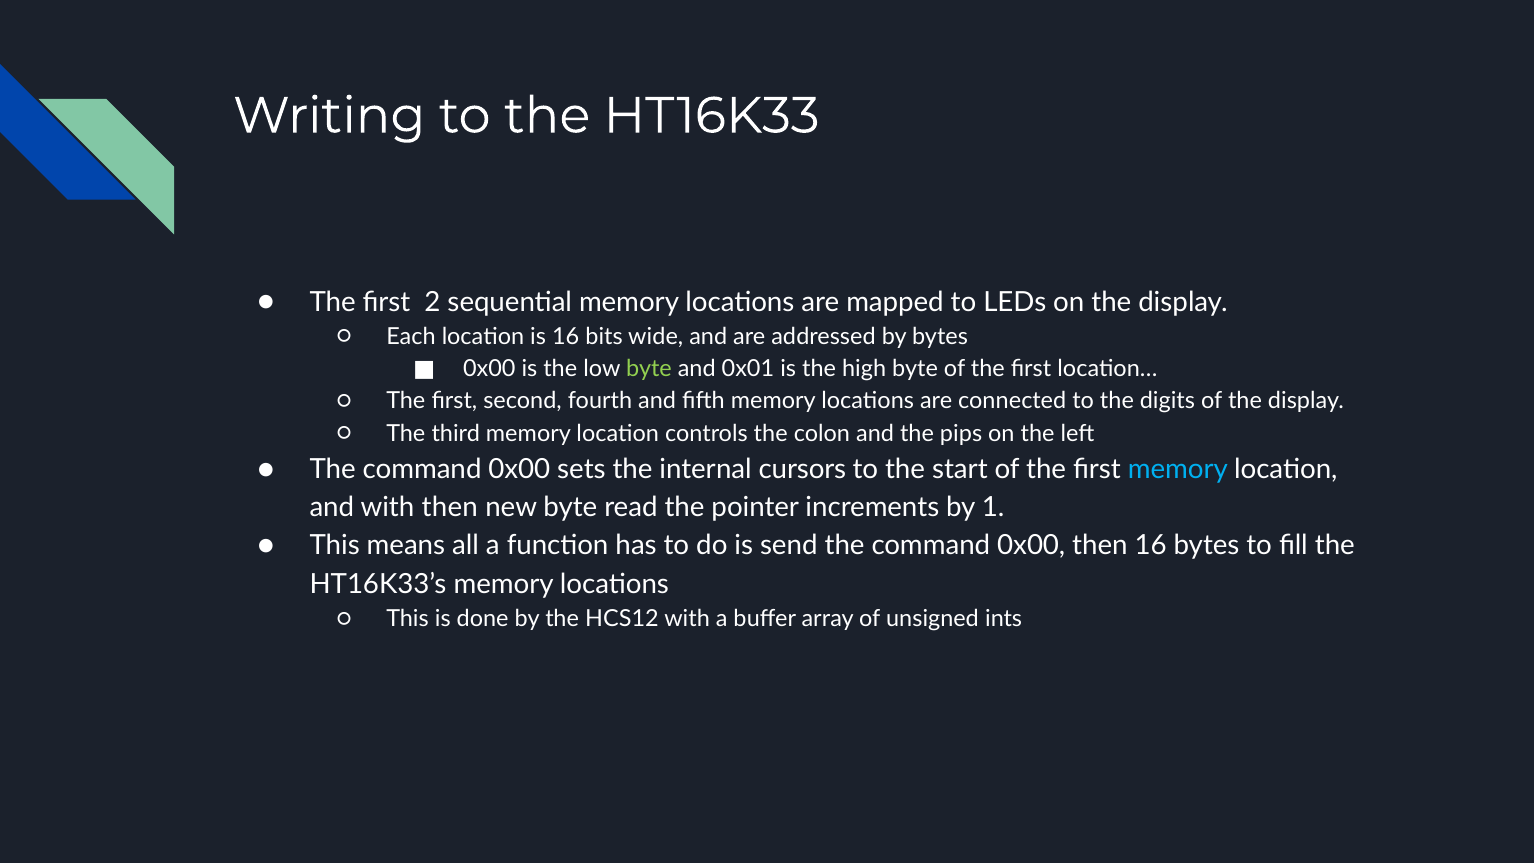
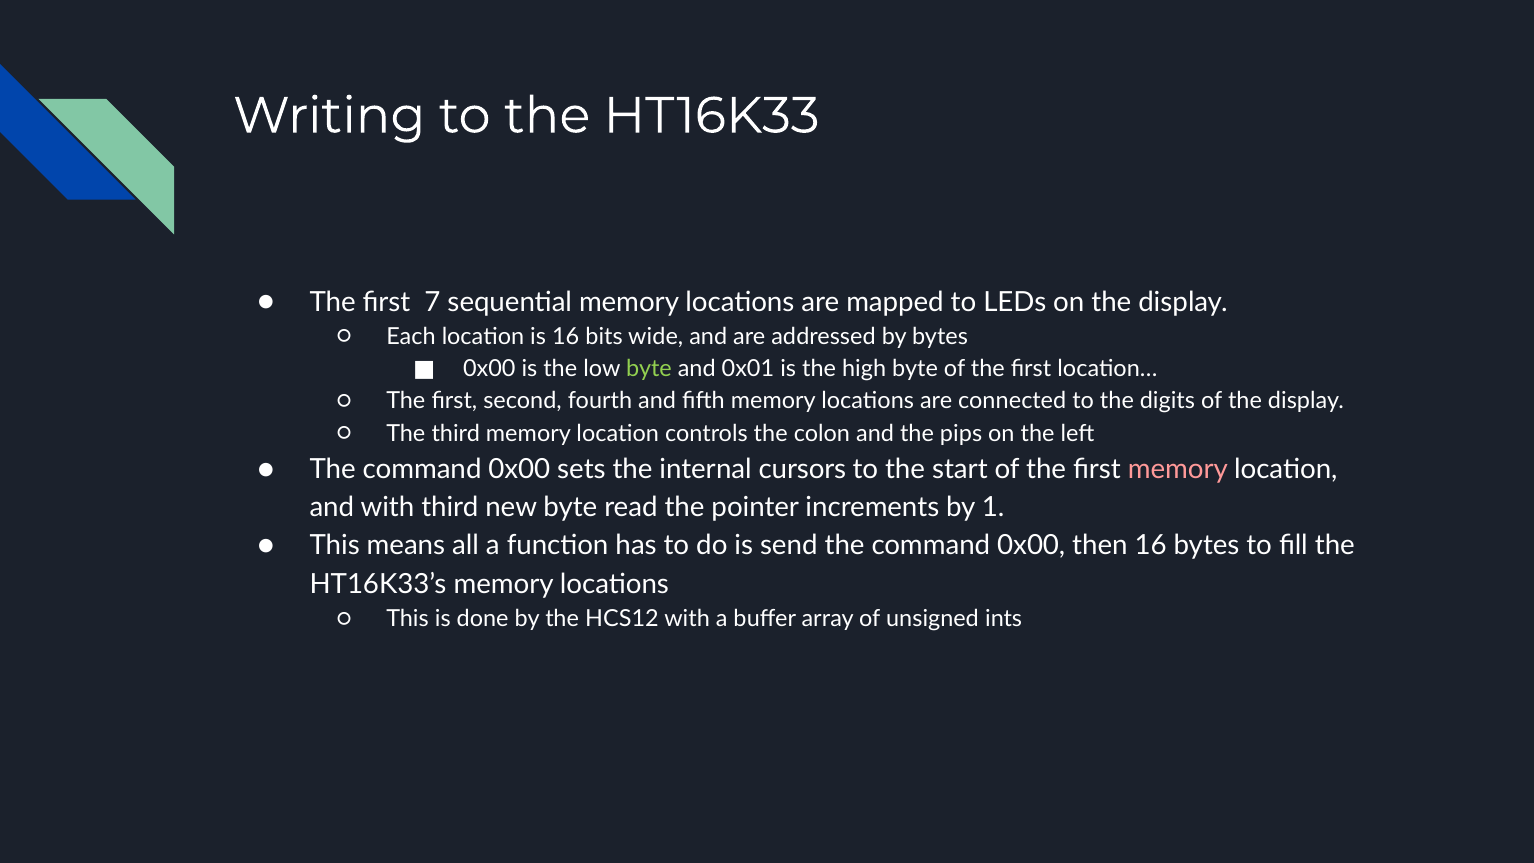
2: 2 -> 7
memory at (1178, 469) colour: light blue -> pink
with then: then -> third
